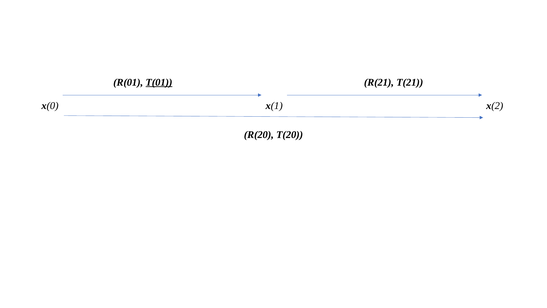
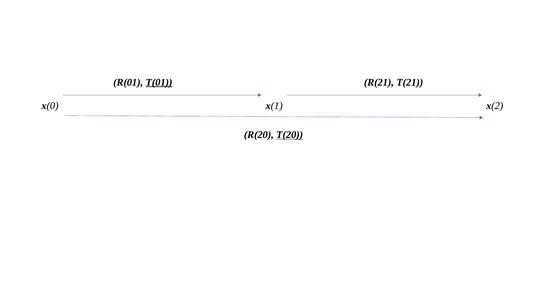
T(20 underline: none -> present
